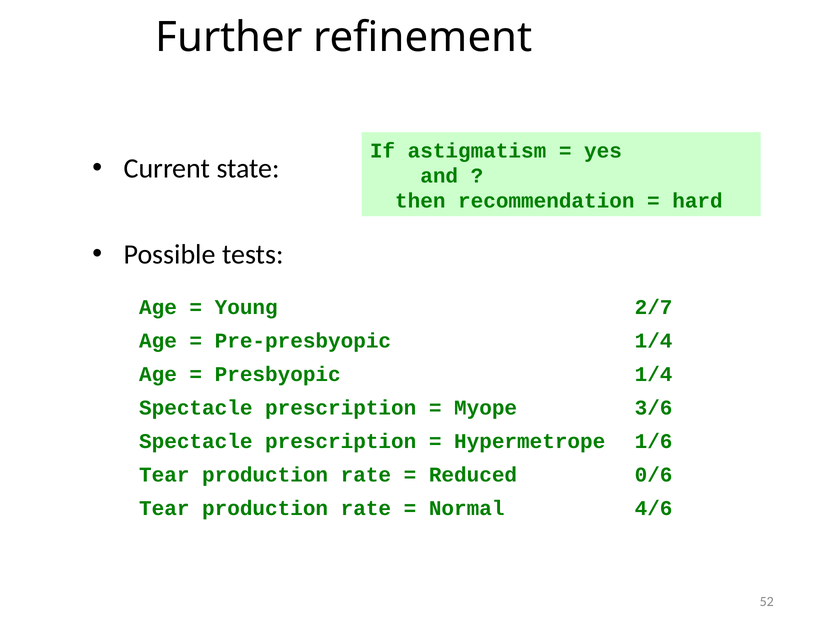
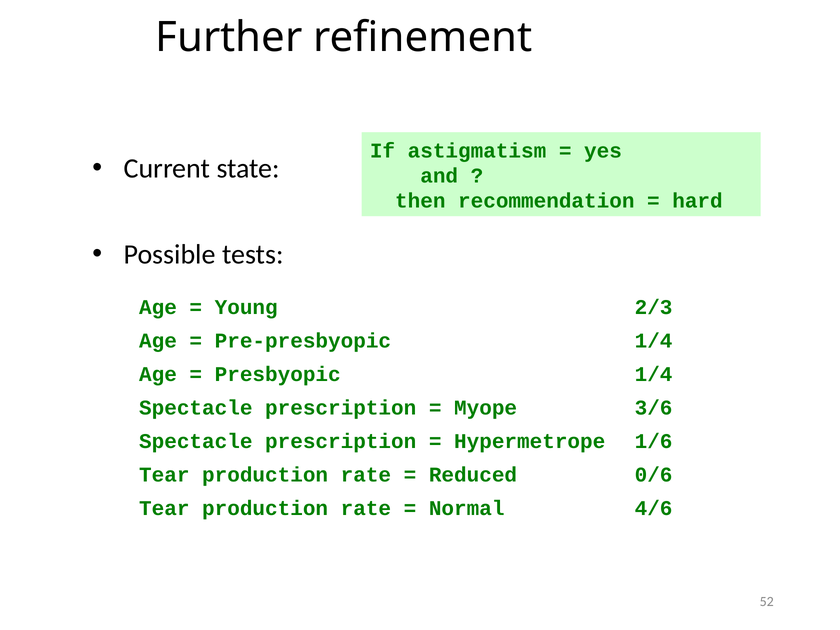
2/7: 2/7 -> 2/3
